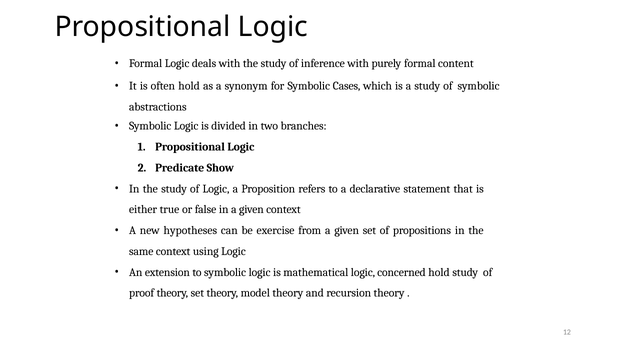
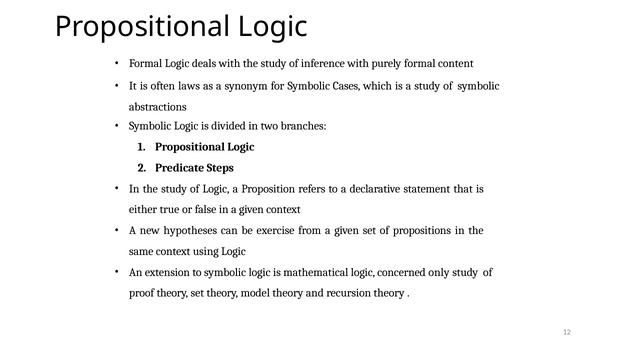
often hold: hold -> laws
Show: Show -> Steps
concerned hold: hold -> only
